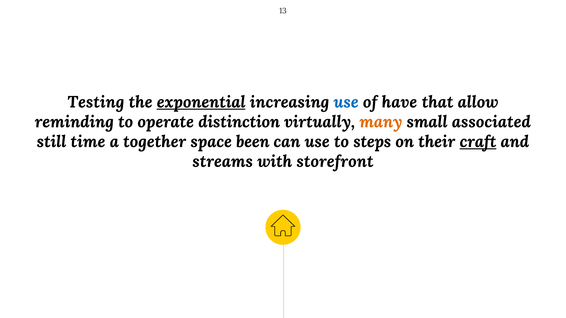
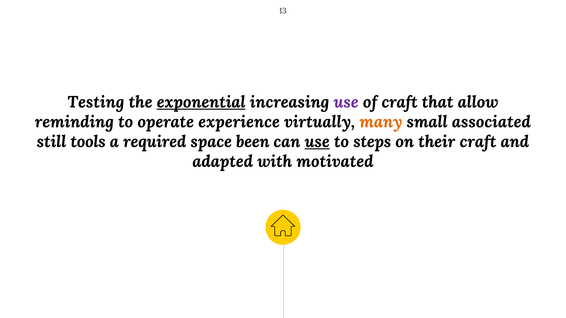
use at (346, 102) colour: blue -> purple
of have: have -> craft
distinction: distinction -> experience
time: time -> tools
together: together -> required
use at (317, 142) underline: none -> present
craft at (478, 142) underline: present -> none
streams: streams -> adapted
storefront: storefront -> motivated
